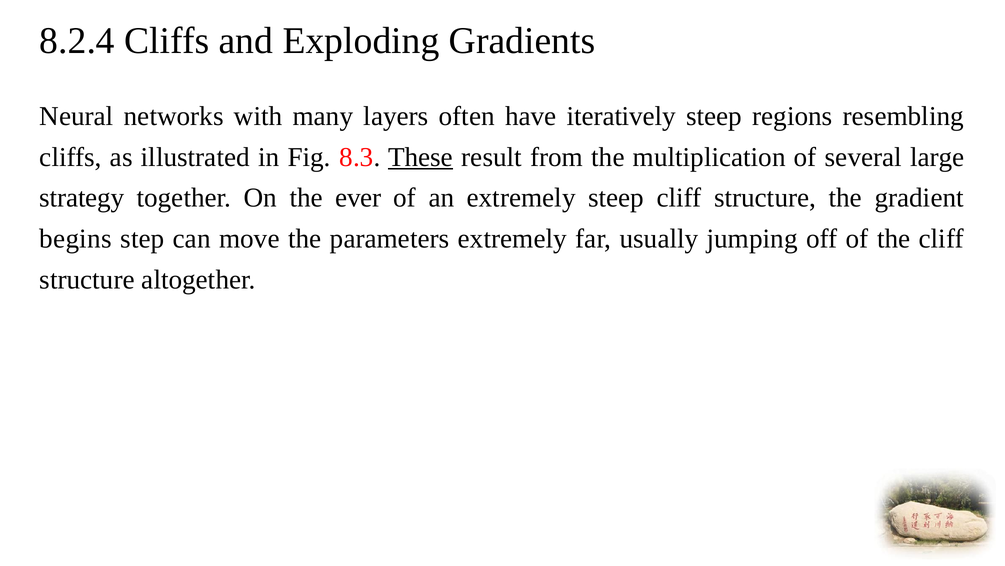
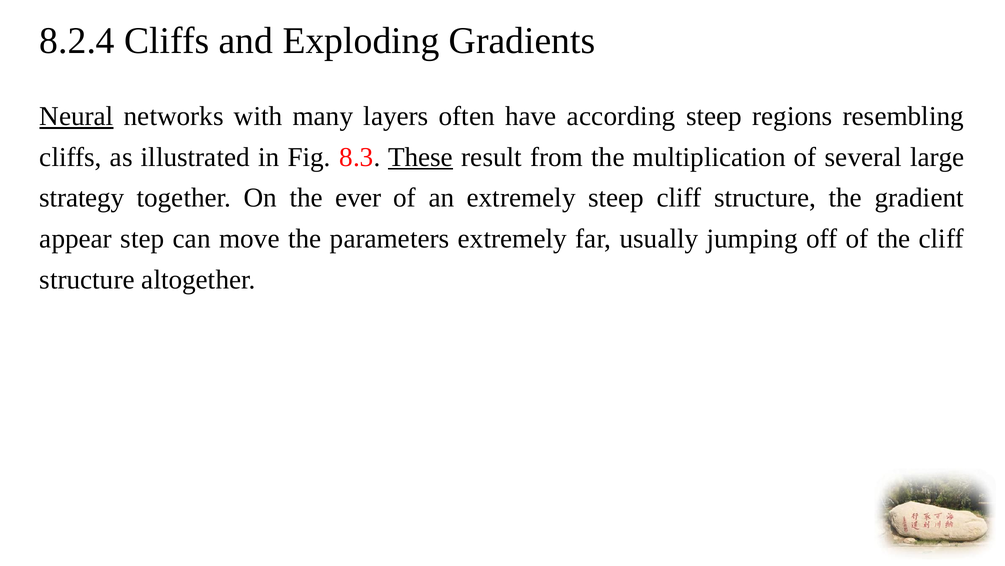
Neural underline: none -> present
iteratively: iteratively -> according
begins: begins -> appear
